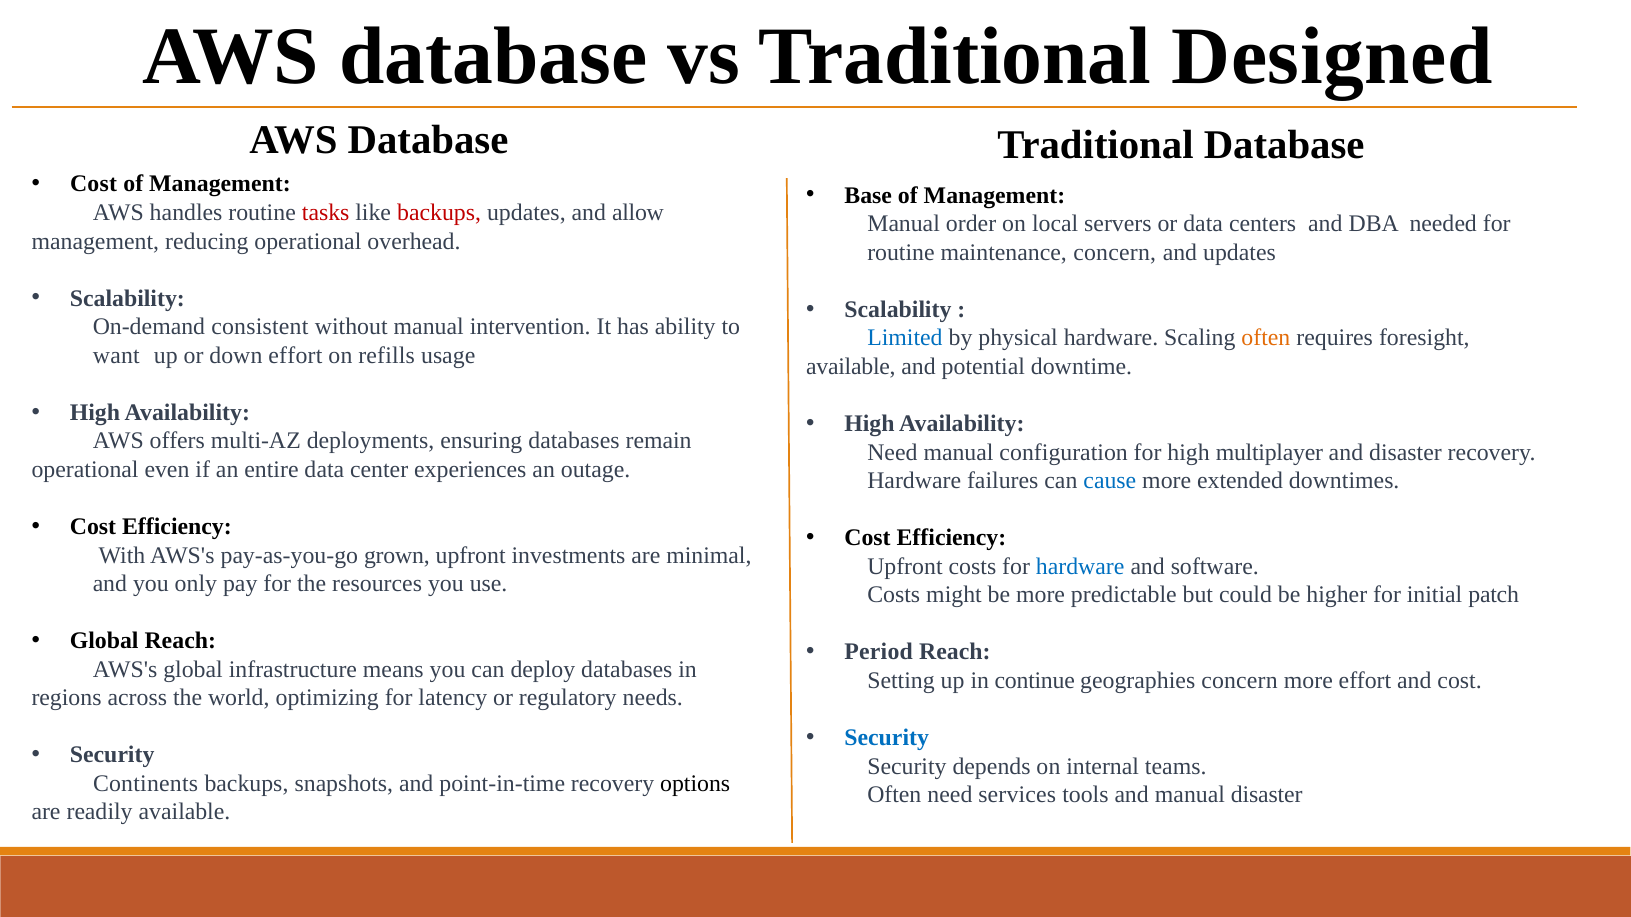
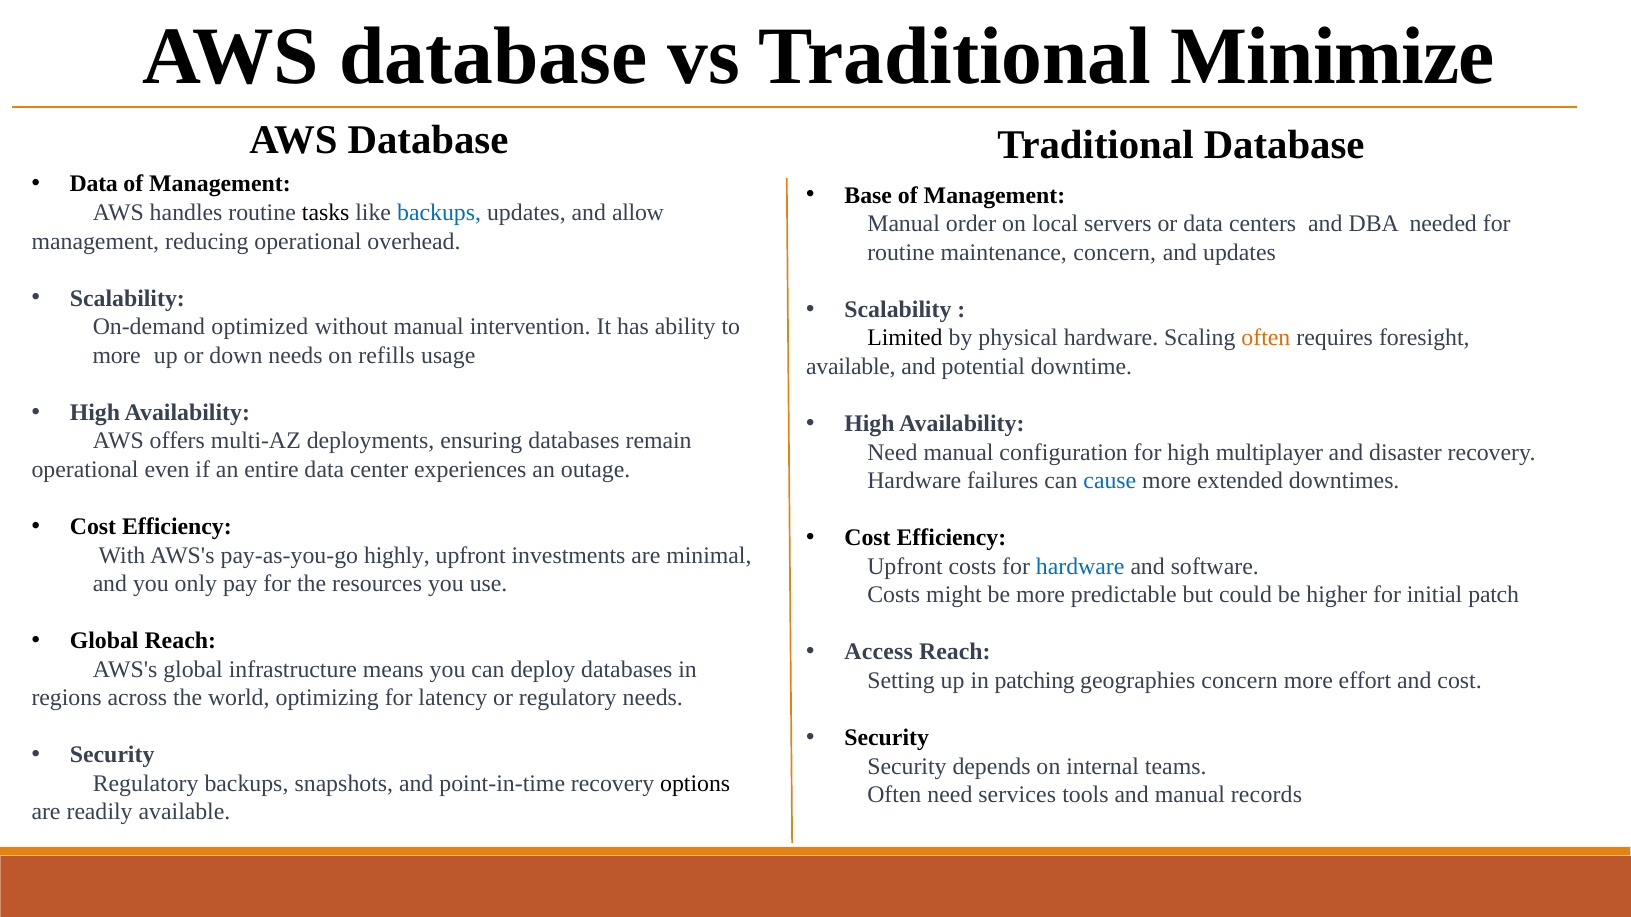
Designed: Designed -> Minimize
Cost at (94, 184): Cost -> Data
tasks colour: red -> black
backups at (439, 213) colour: red -> blue
consistent: consistent -> optimized
Limited colour: blue -> black
want at (116, 356): want -> more
down effort: effort -> needs
grown: grown -> highly
Period: Period -> Access
continue: continue -> patching
Security at (887, 738) colour: blue -> black
Continents at (146, 784): Continents -> Regulatory
manual disaster: disaster -> records
